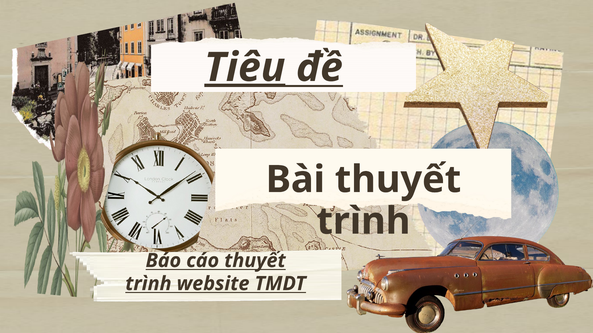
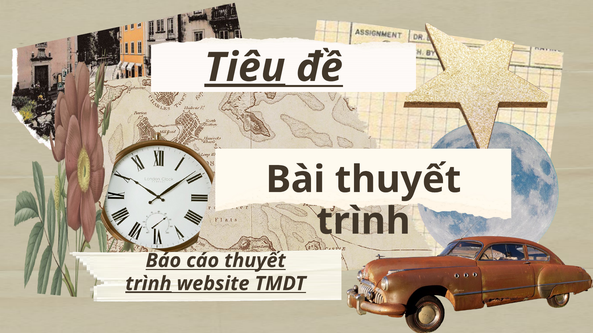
trình at (148, 284) underline: none -> present
